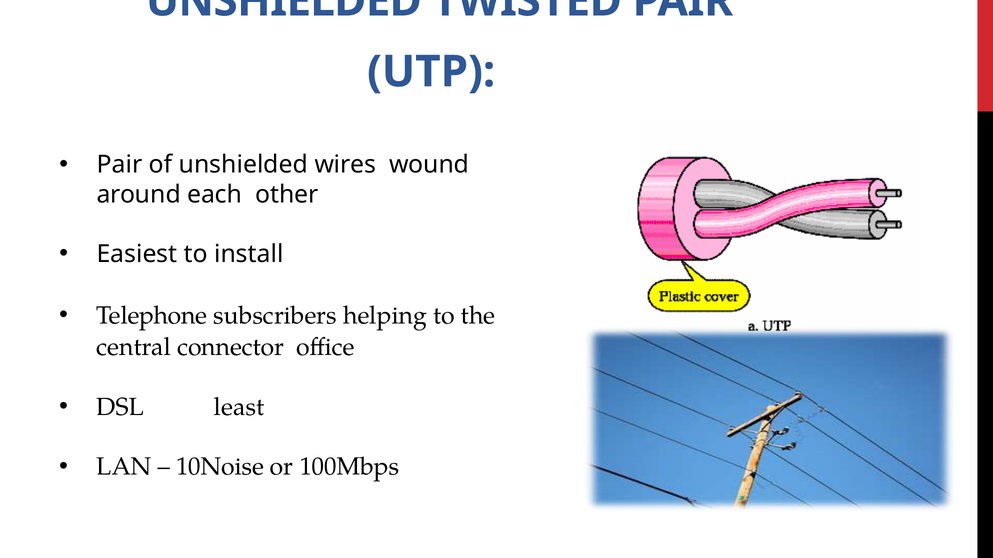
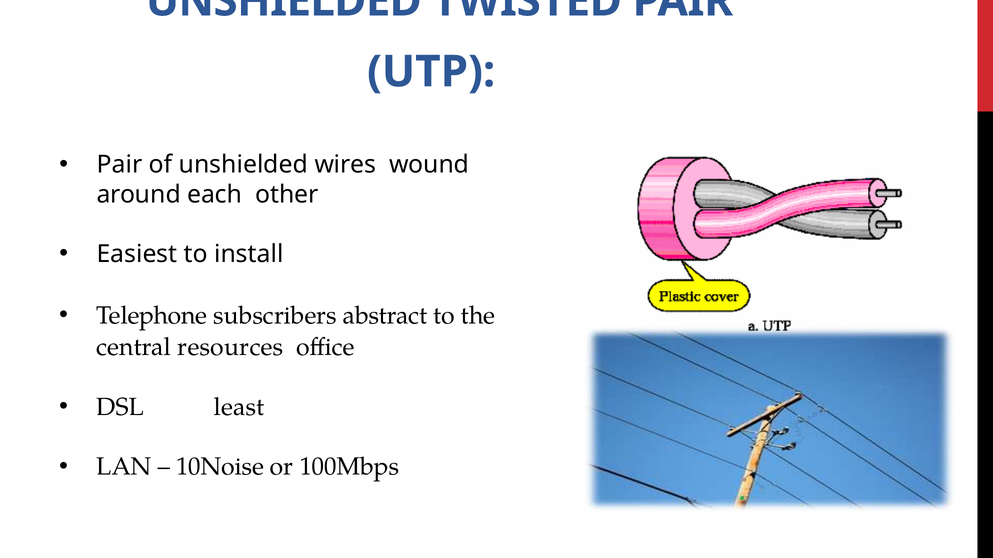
helping: helping -> abstract
connector: connector -> resources
